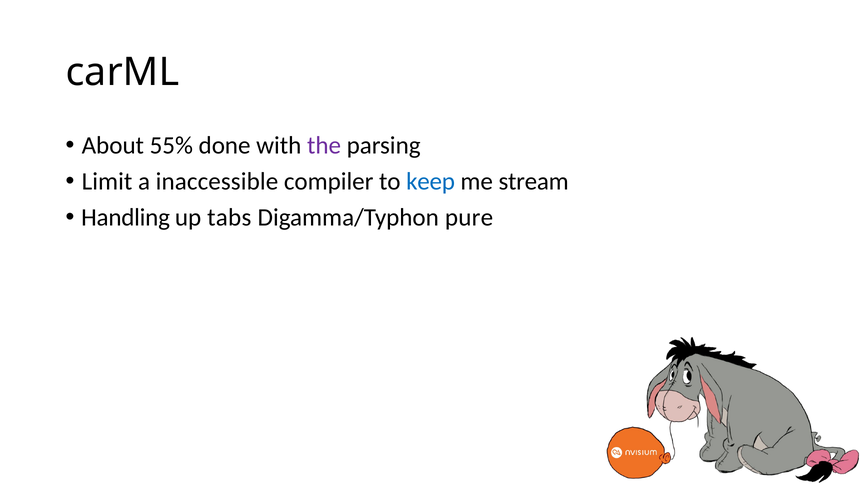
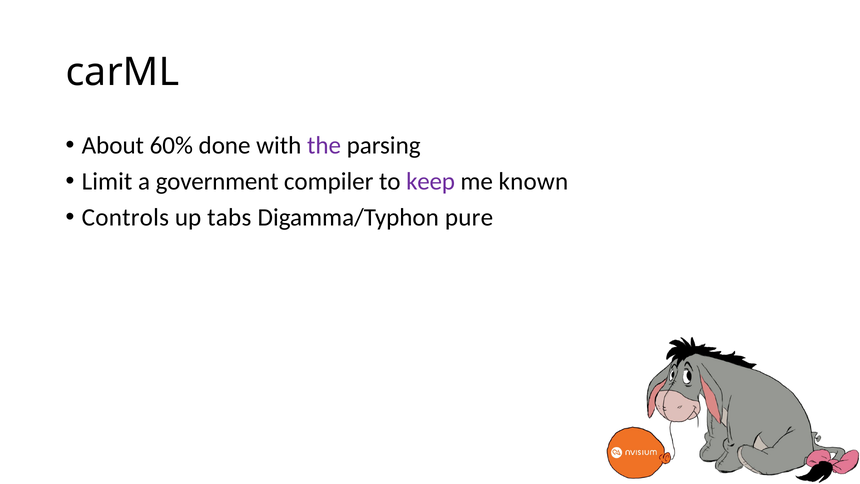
55%: 55% -> 60%
inaccessible: inaccessible -> government
keep colour: blue -> purple
stream: stream -> known
Handling: Handling -> Controls
